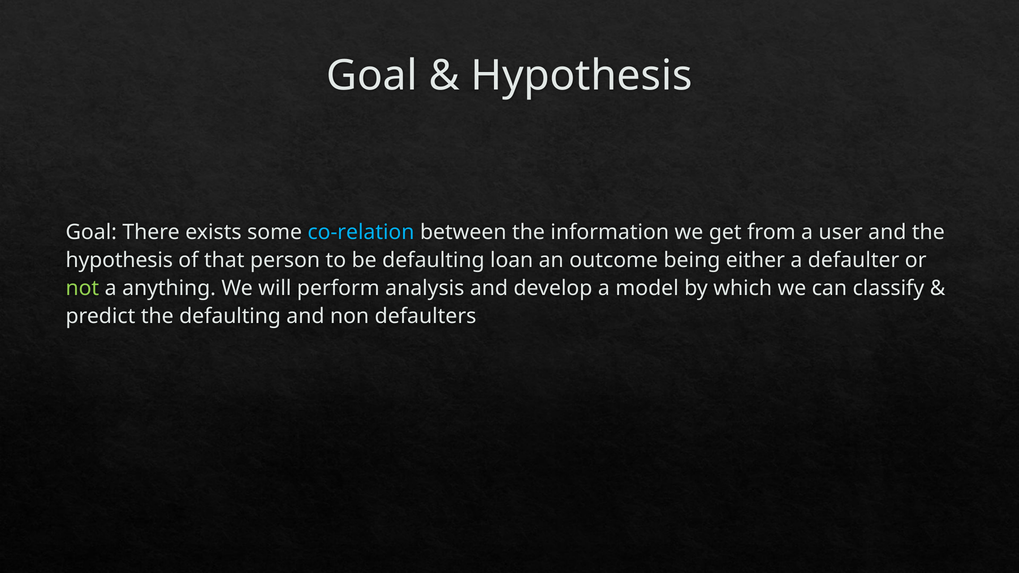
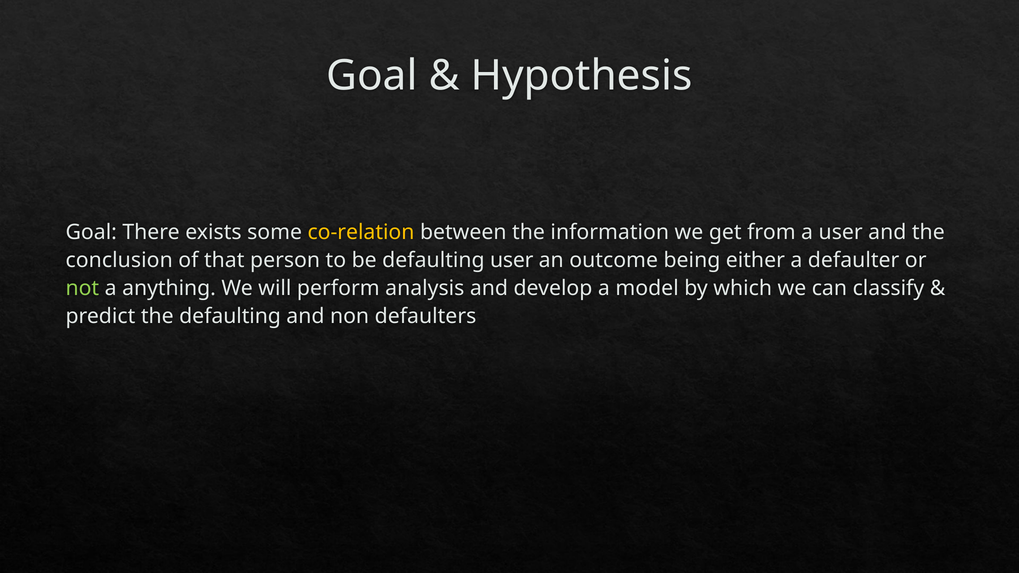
co-relation colour: light blue -> yellow
hypothesis at (119, 260): hypothesis -> conclusion
defaulting loan: loan -> user
